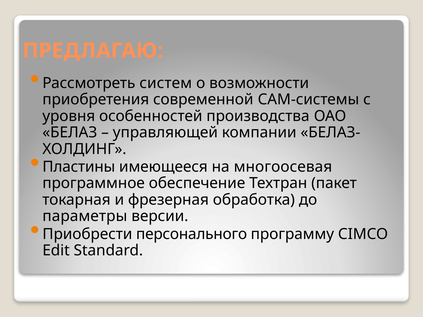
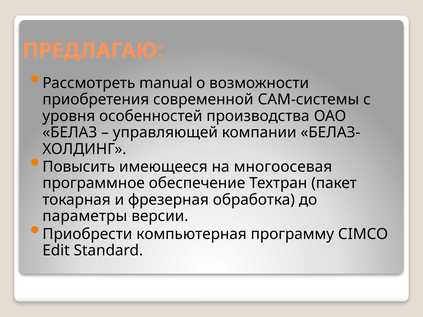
систем: систем -> manual
Пластины: Пластины -> Повысить
персонального: персонального -> компьютерная
